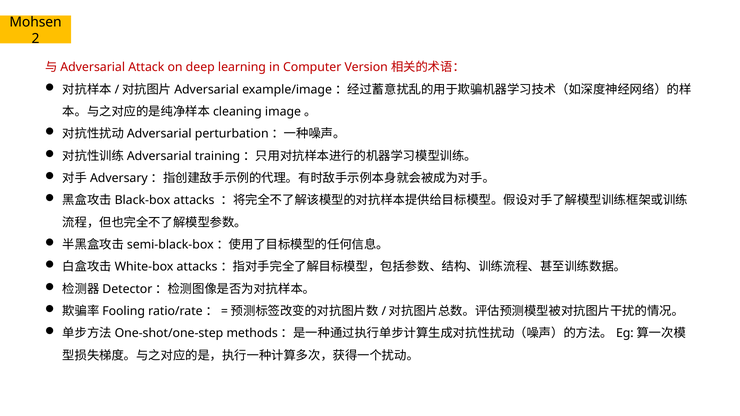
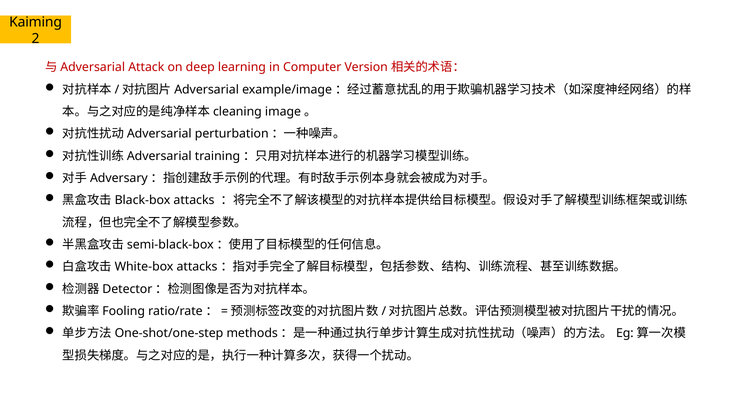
Mohsen: Mohsen -> Kaiming
